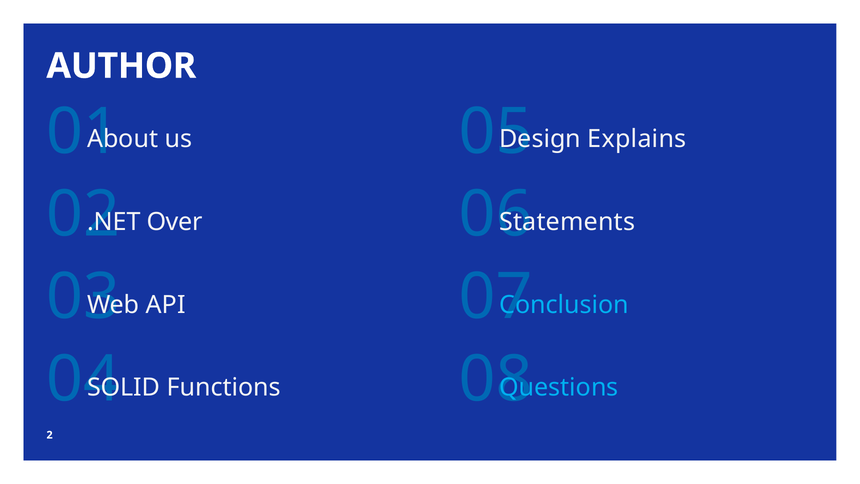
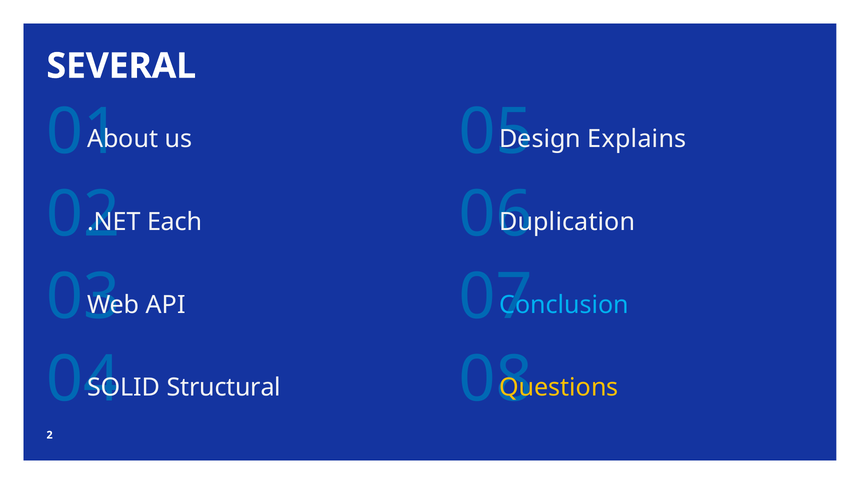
AUTHOR: AUTHOR -> SEVERAL
Over: Over -> Each
Statements: Statements -> Duplication
Functions: Functions -> Structural
Questions colour: light blue -> yellow
